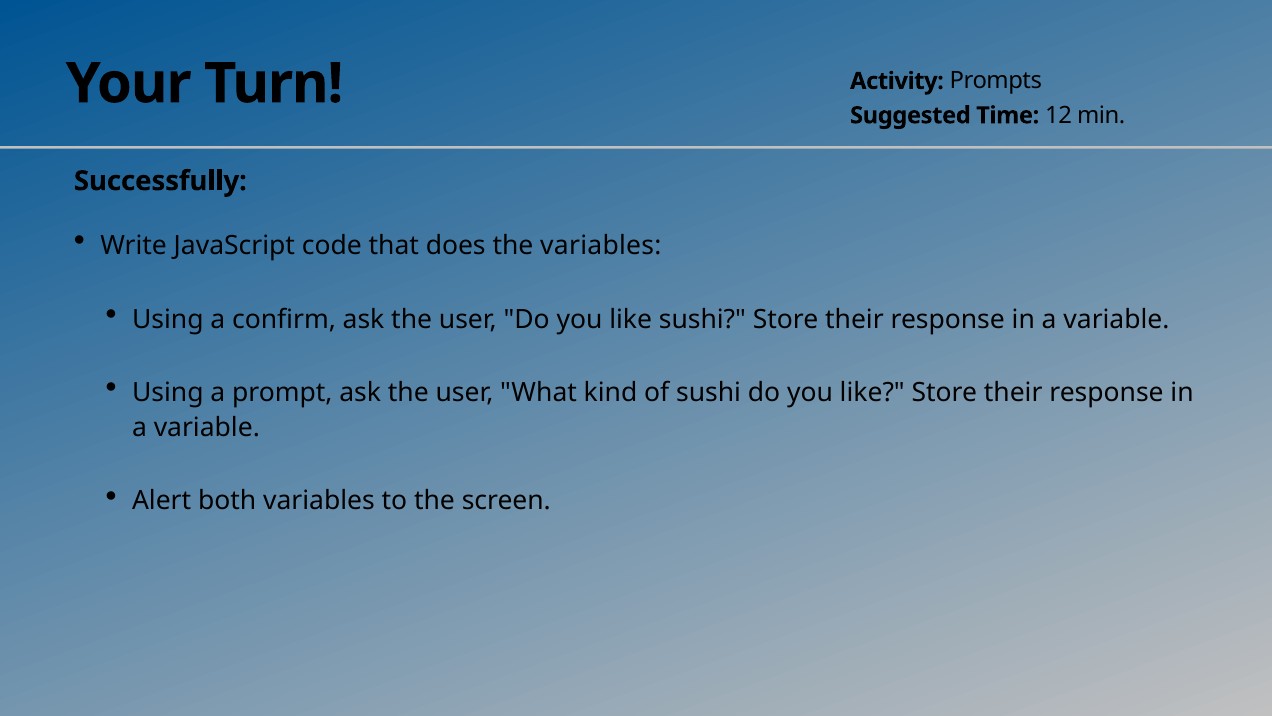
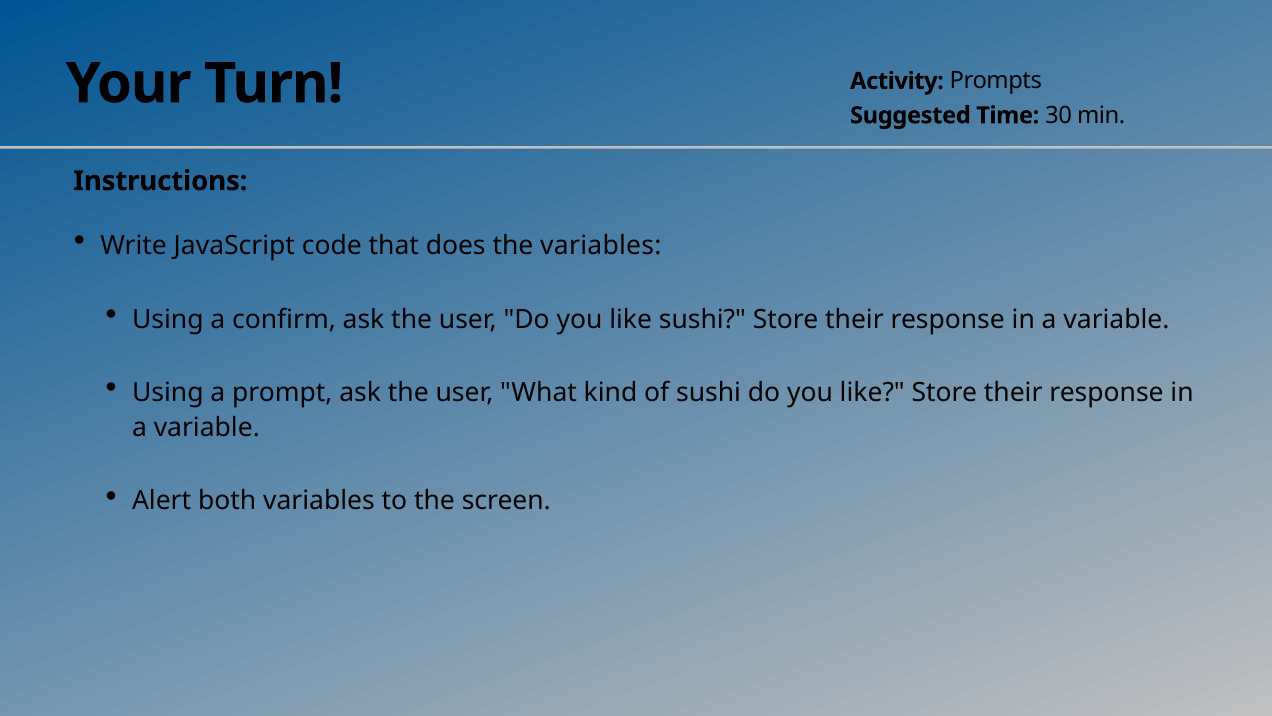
12: 12 -> 30
Successfully: Successfully -> Instructions
